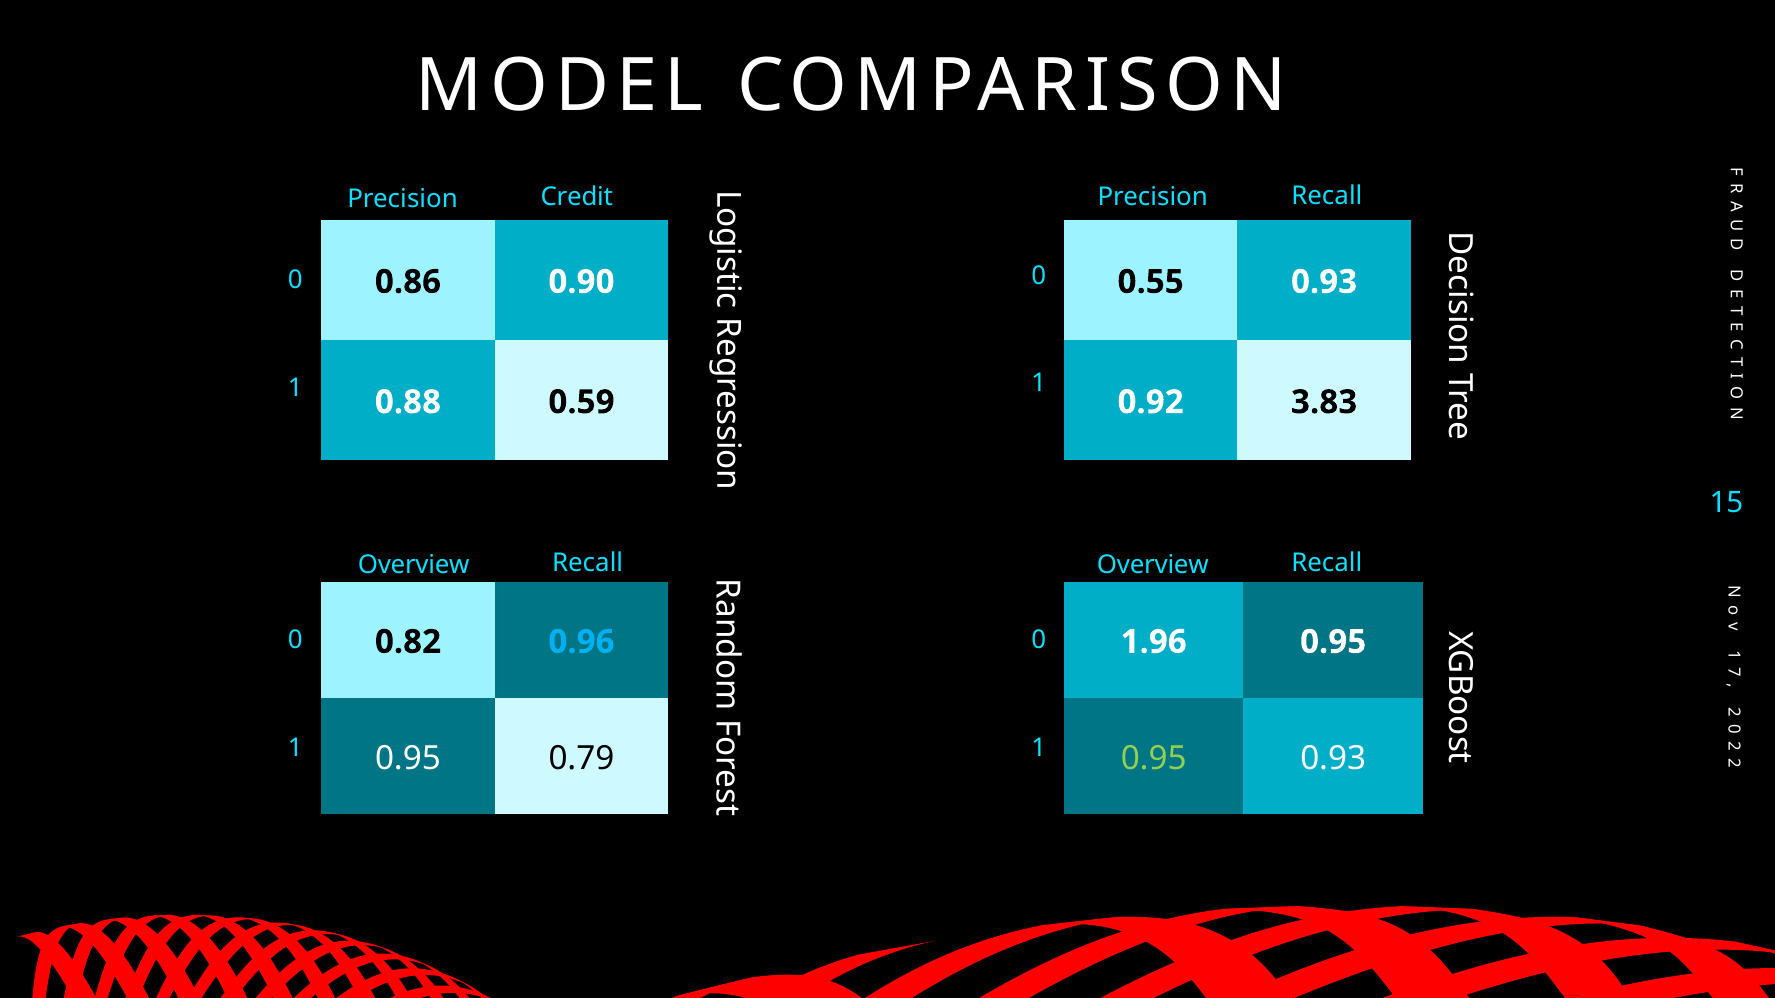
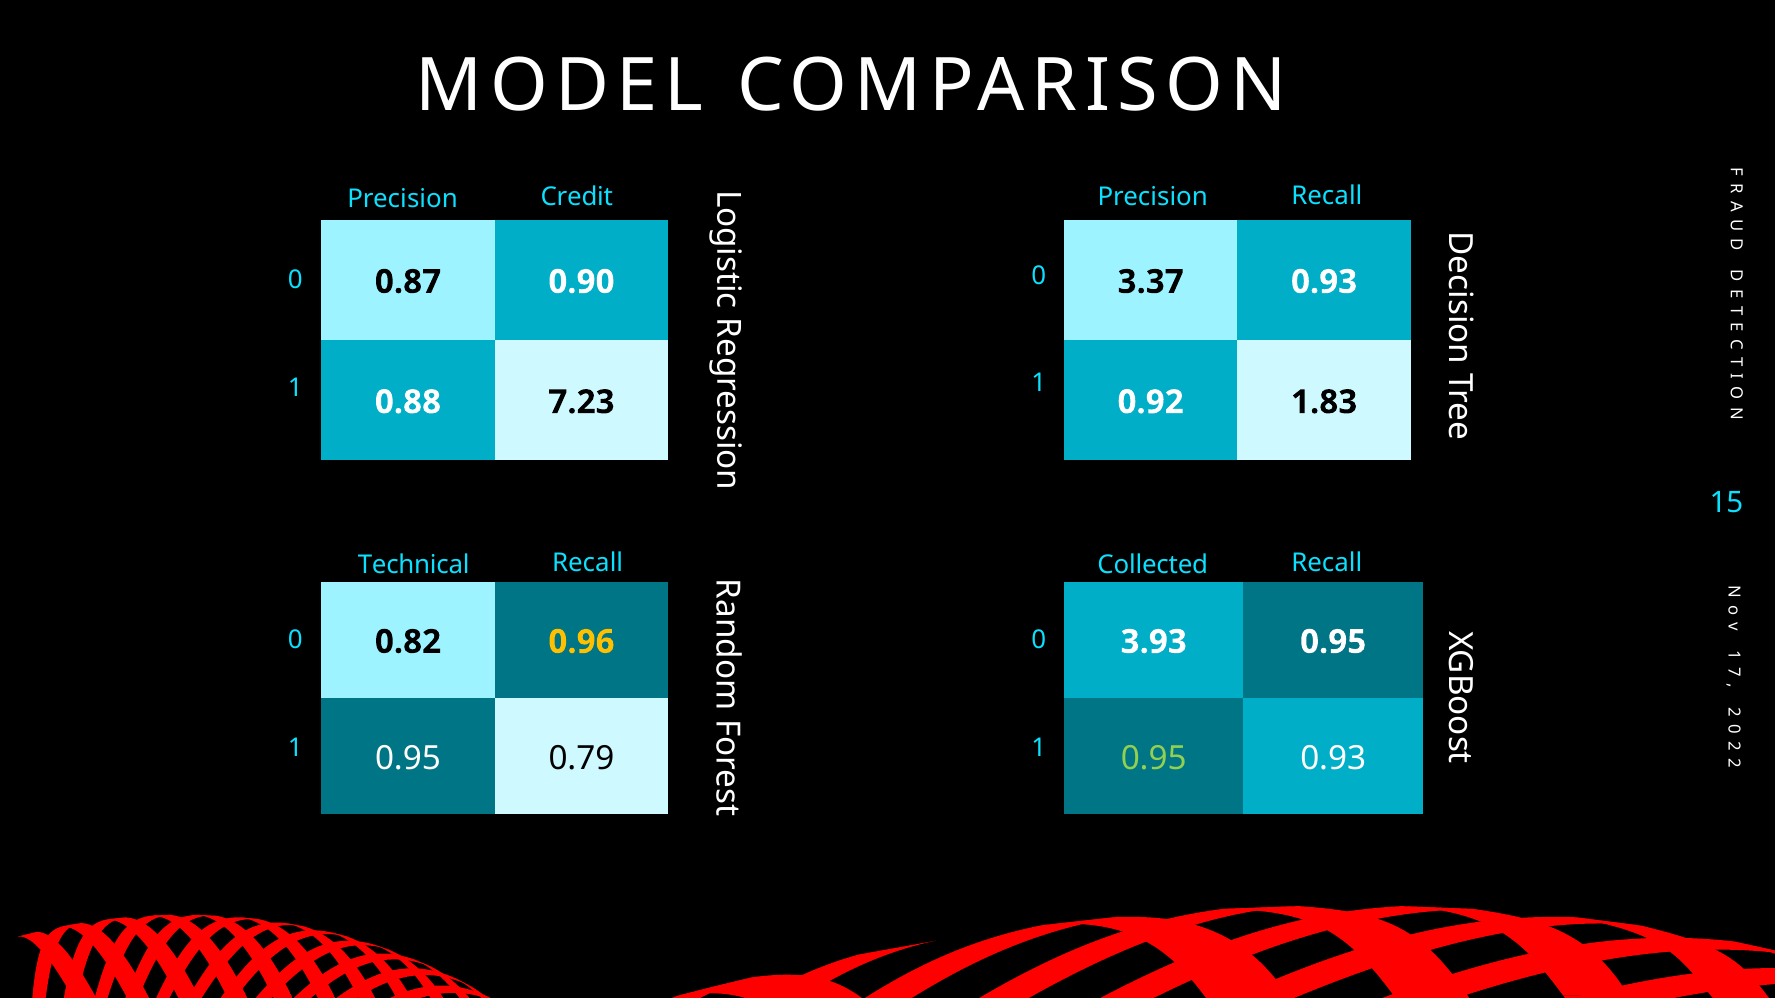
0.86: 0.86 -> 0.87
0.55: 0.55 -> 3.37
0.59: 0.59 -> 7.23
3.83: 3.83 -> 1.83
Overview at (414, 565): Overview -> Technical
Overview at (1153, 565): Overview -> Collected
0.96 colour: light blue -> yellow
1.96: 1.96 -> 3.93
